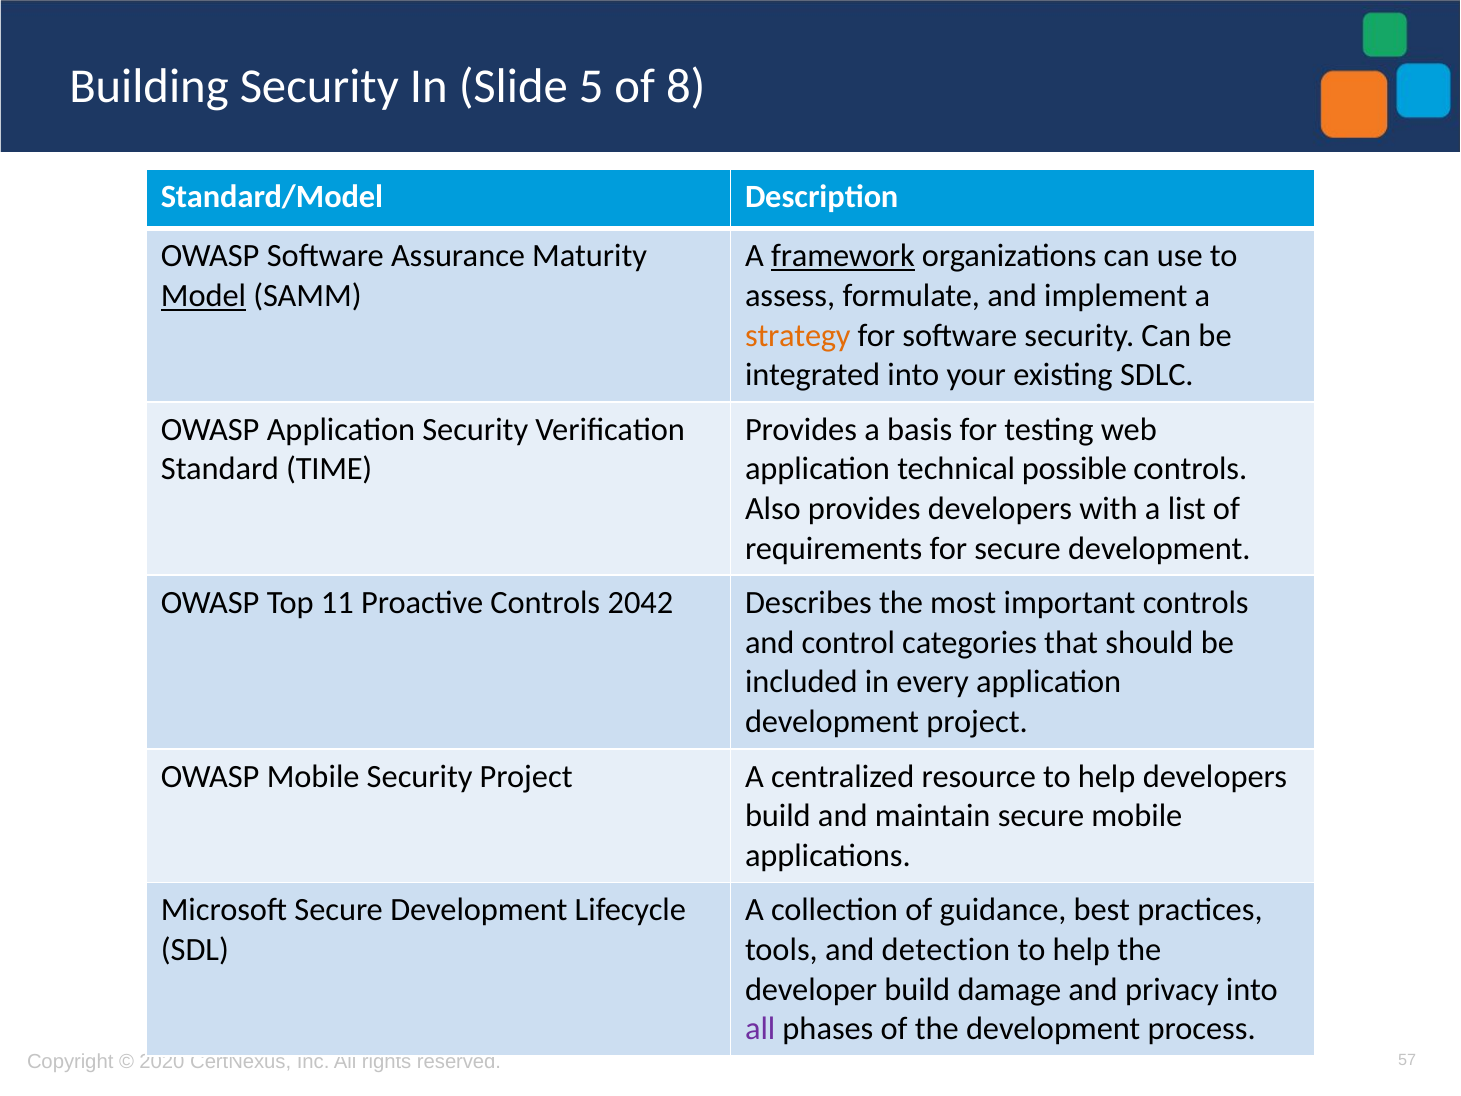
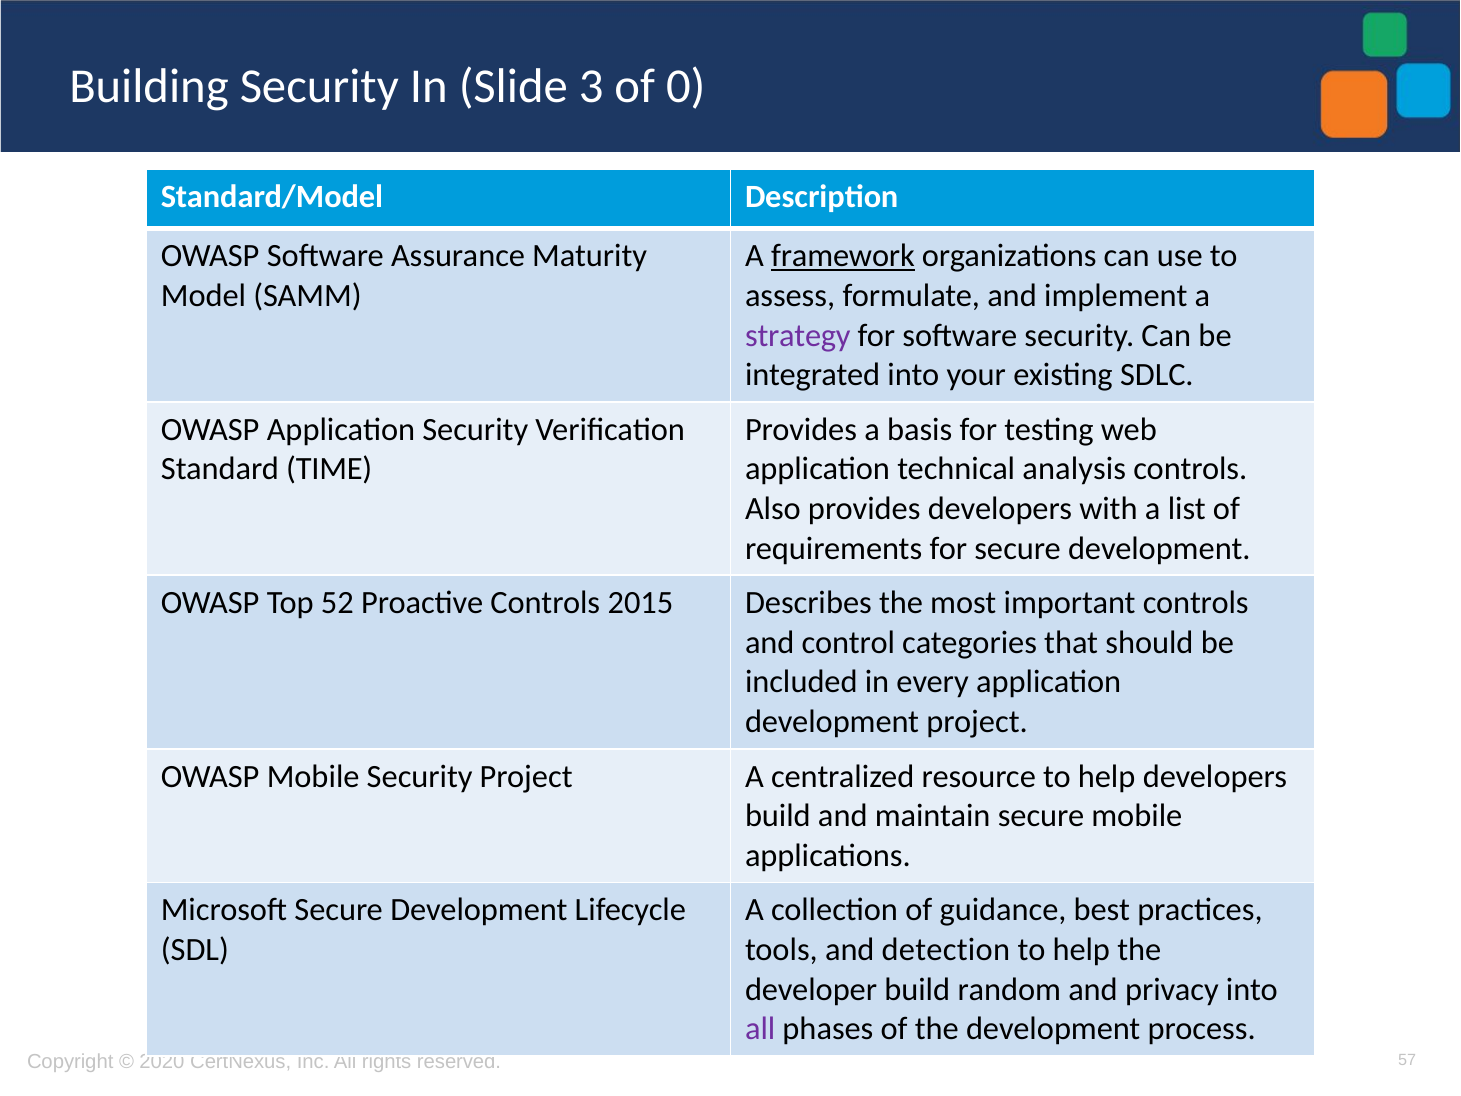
5: 5 -> 3
8: 8 -> 0
Model underline: present -> none
strategy colour: orange -> purple
possible: possible -> analysis
11: 11 -> 52
2042: 2042 -> 2015
damage: damage -> random
